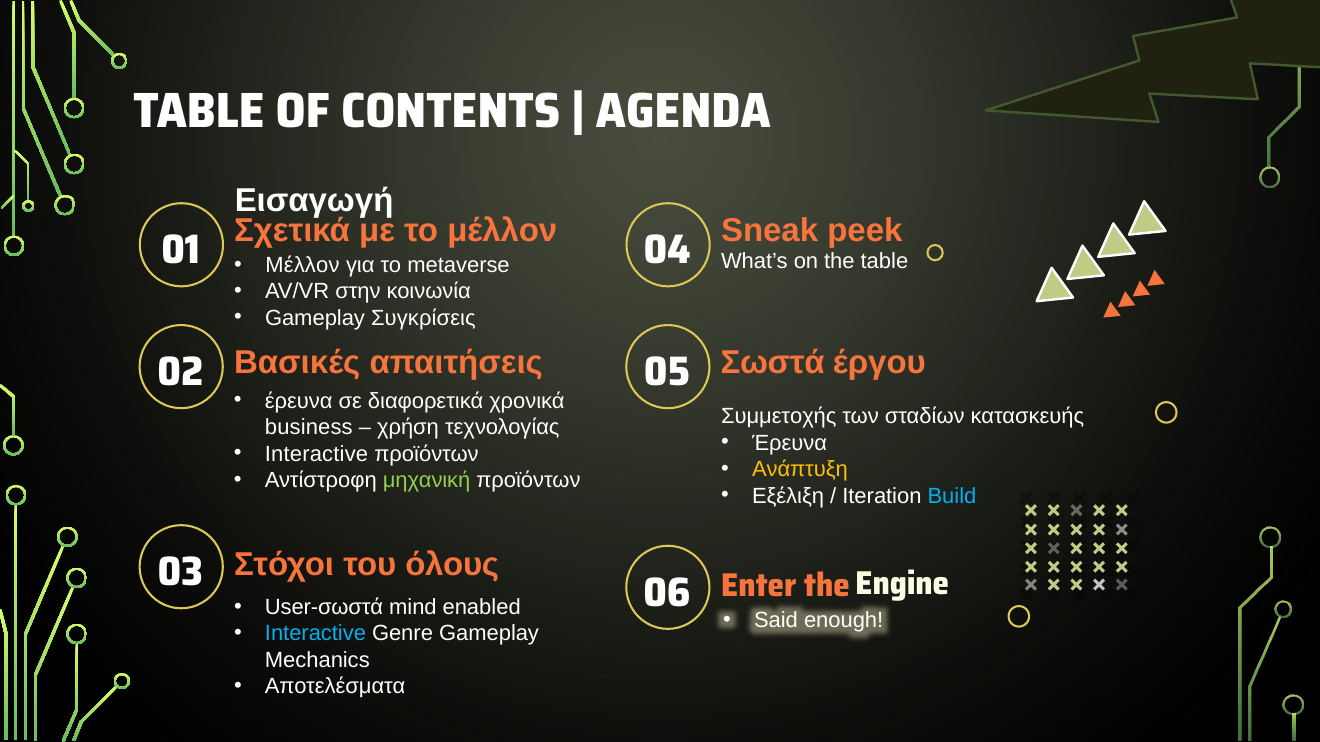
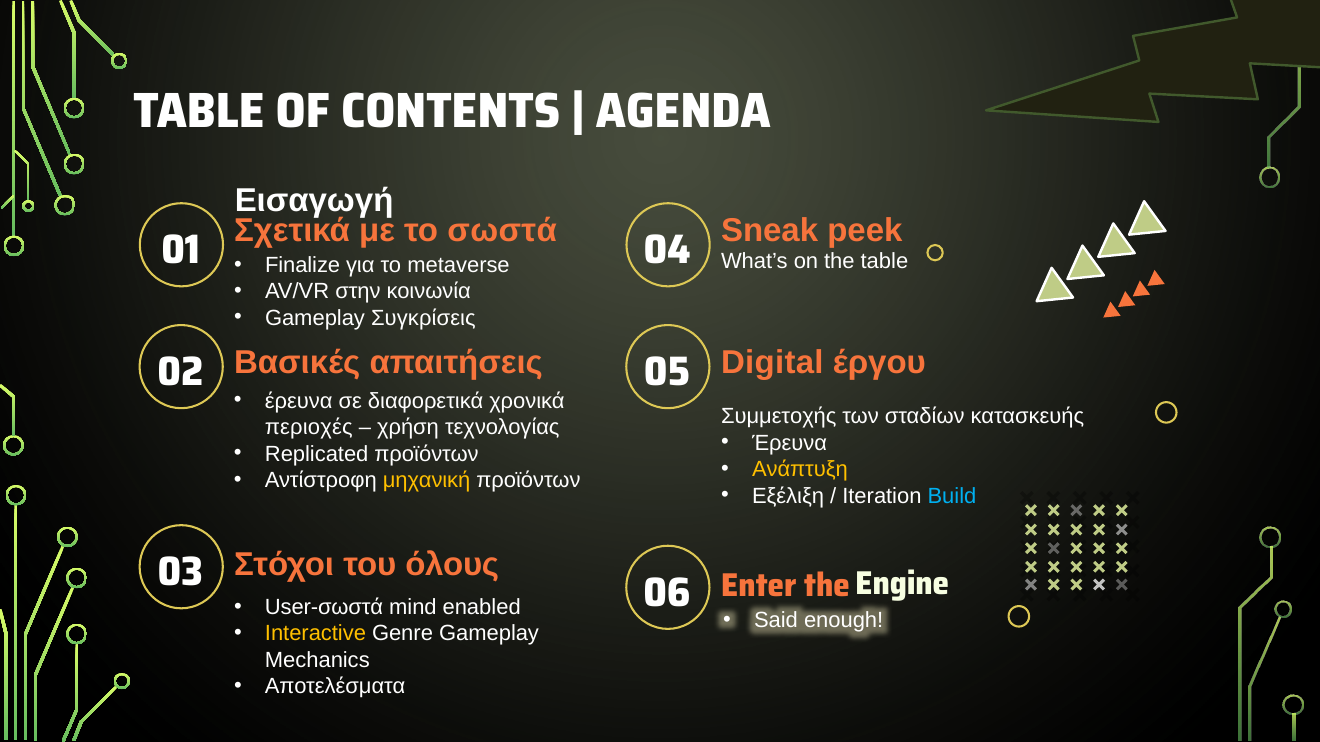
το μέλλον: μέλλον -> σωστά
Μέλλον at (302, 265): Μέλλον -> Finalize
Σωστά: Σωστά -> Digital
business: business -> περιοχές
Interactive at (317, 454): Interactive -> Replicated
μηχανική colour: light green -> yellow
Interactive at (315, 634) colour: light blue -> yellow
